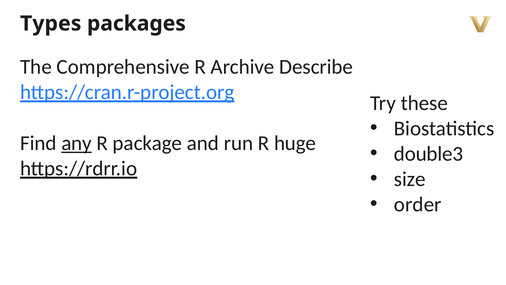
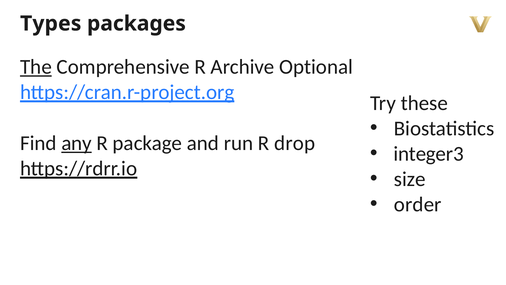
The underline: none -> present
Describe: Describe -> Optional
huge: huge -> drop
double3: double3 -> integer3
